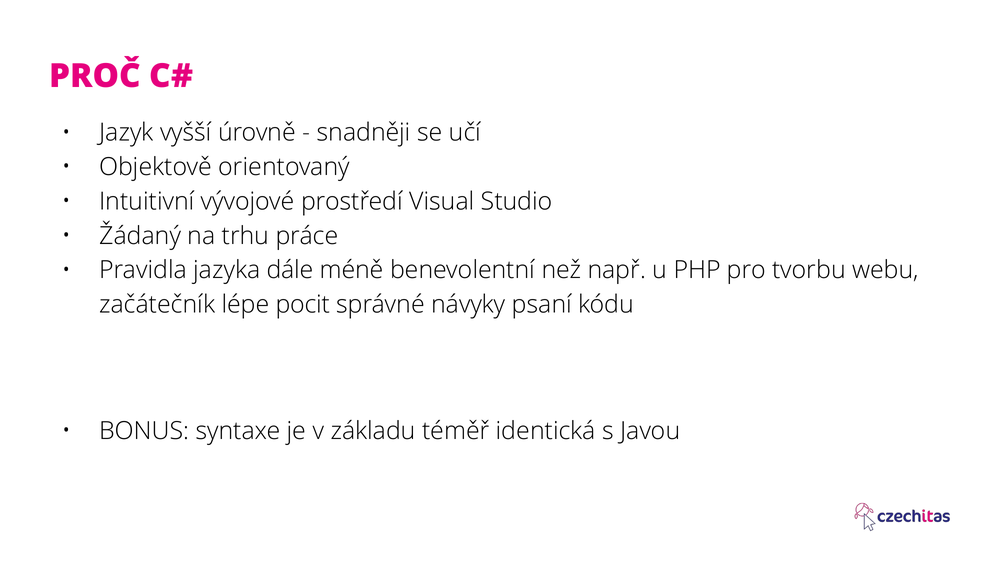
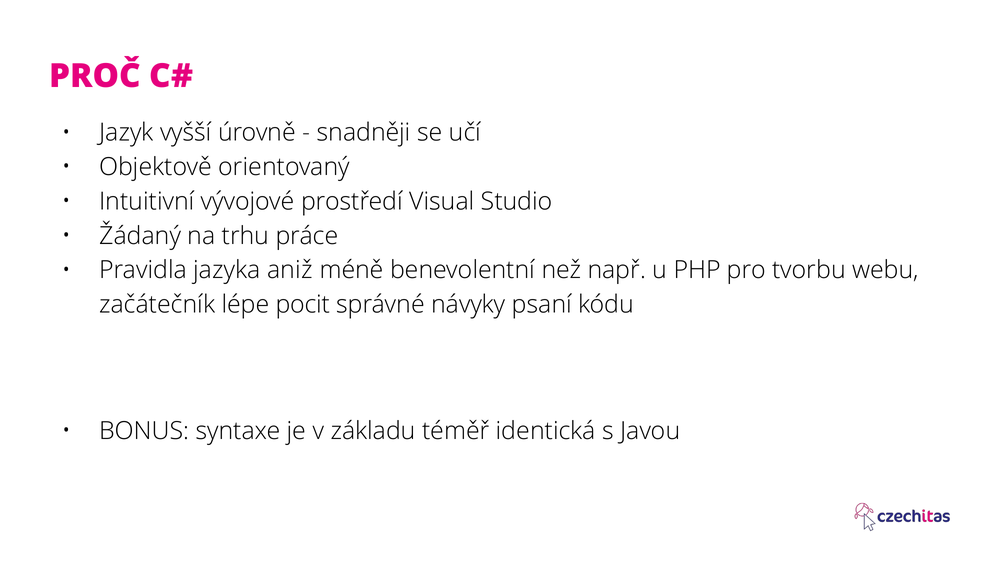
dále: dále -> aniž
